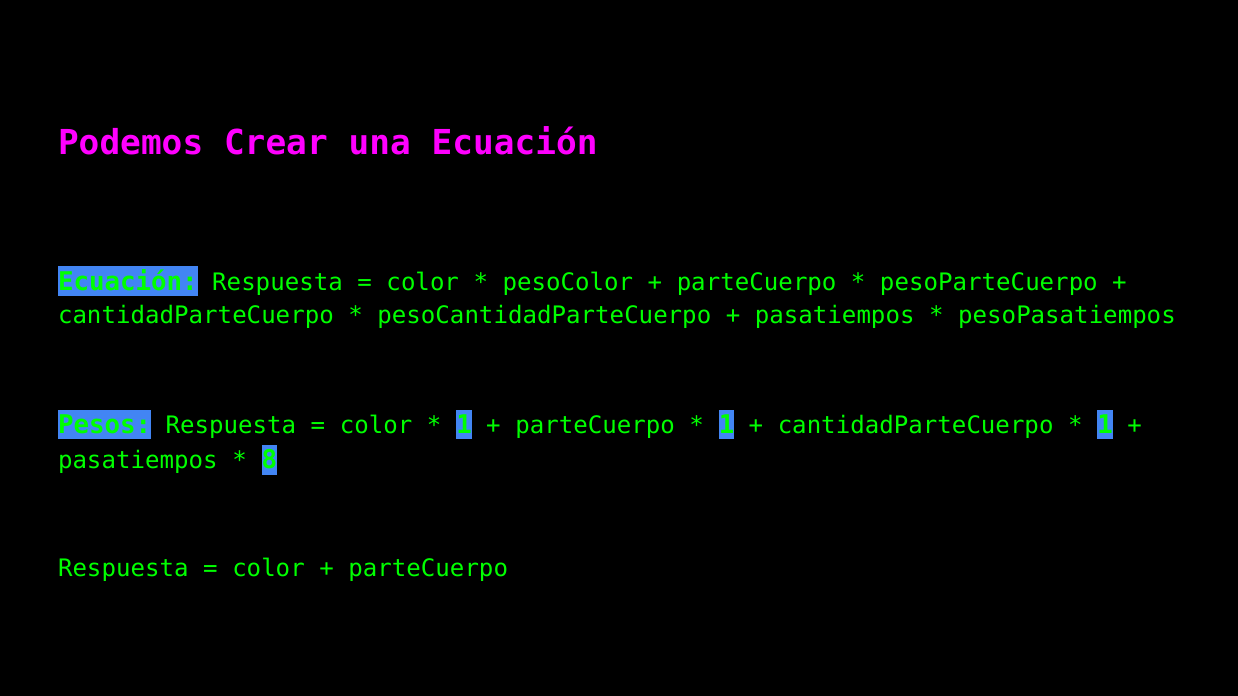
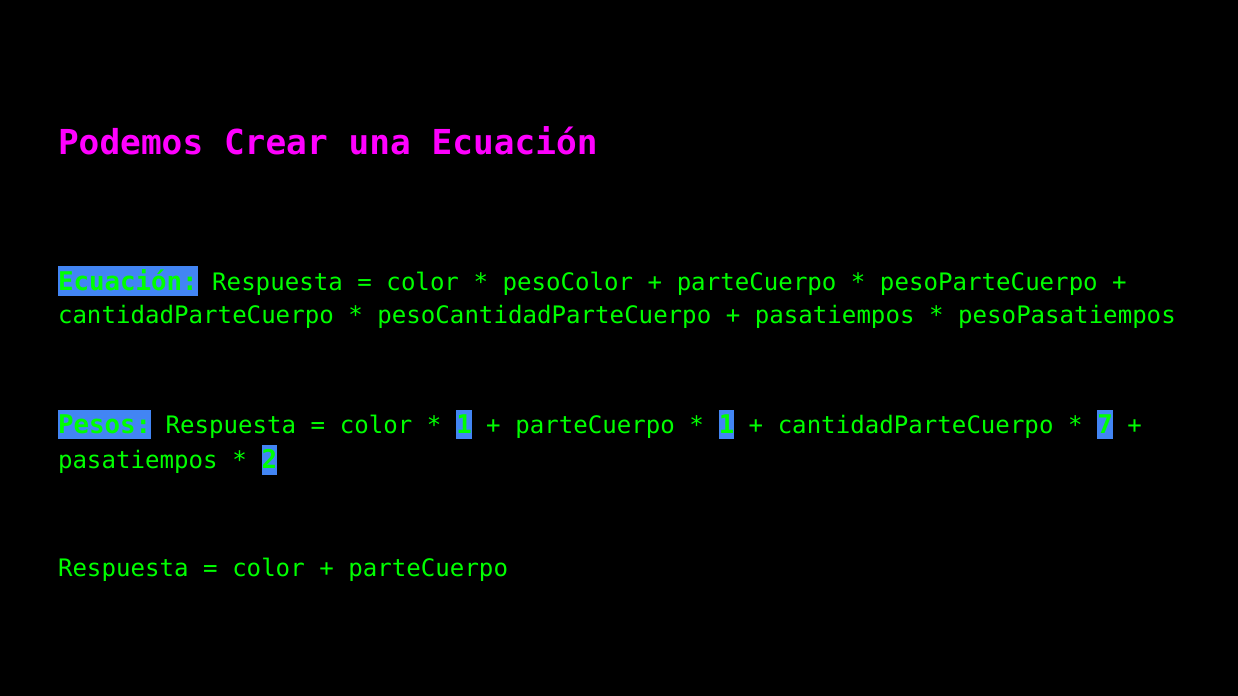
1 at (1105, 425): 1 -> 7
8: 8 -> 2
